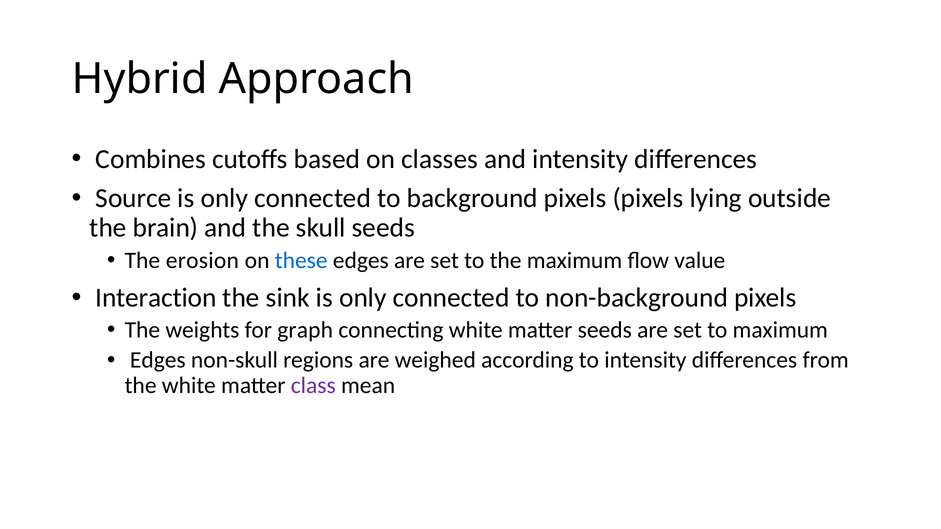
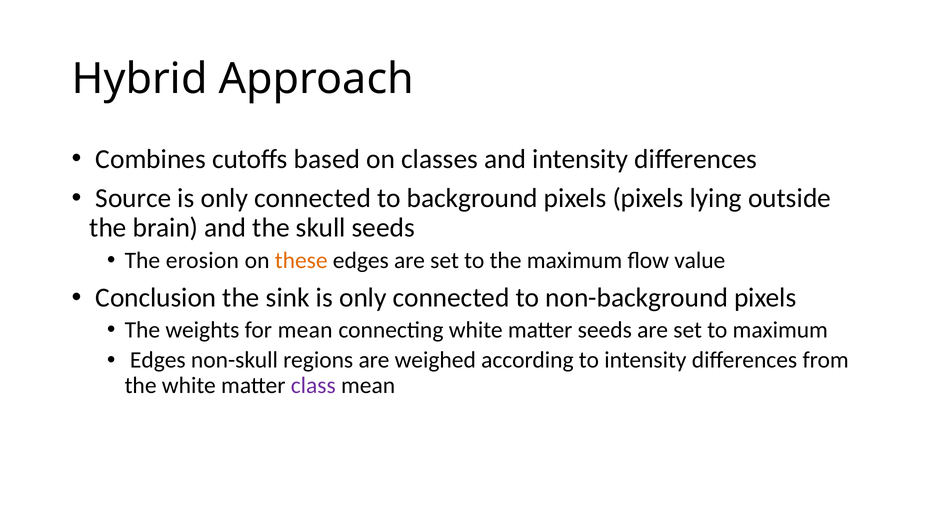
these colour: blue -> orange
Interaction: Interaction -> Conclusion
for graph: graph -> mean
